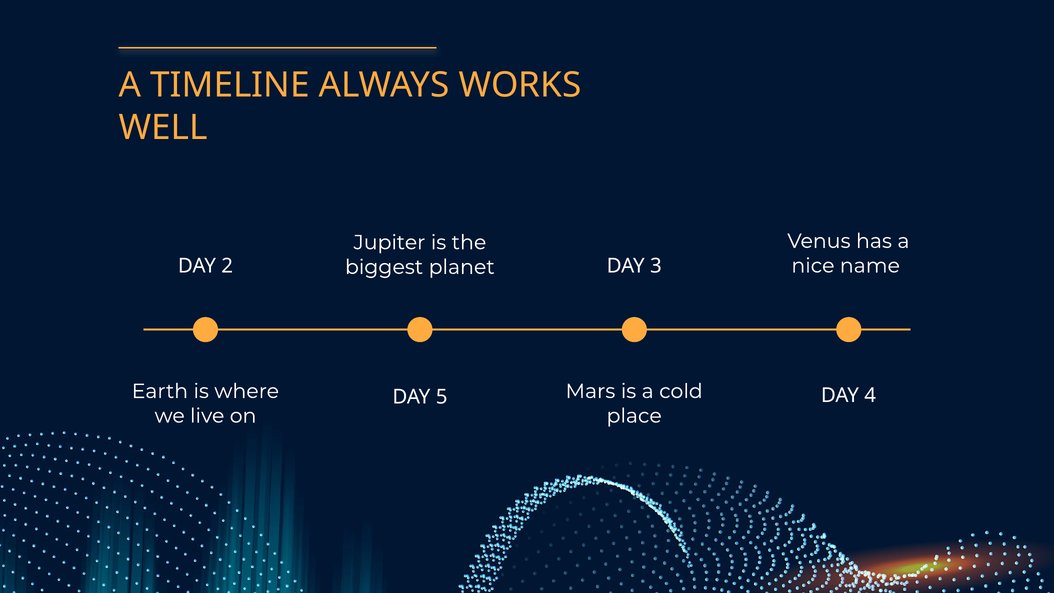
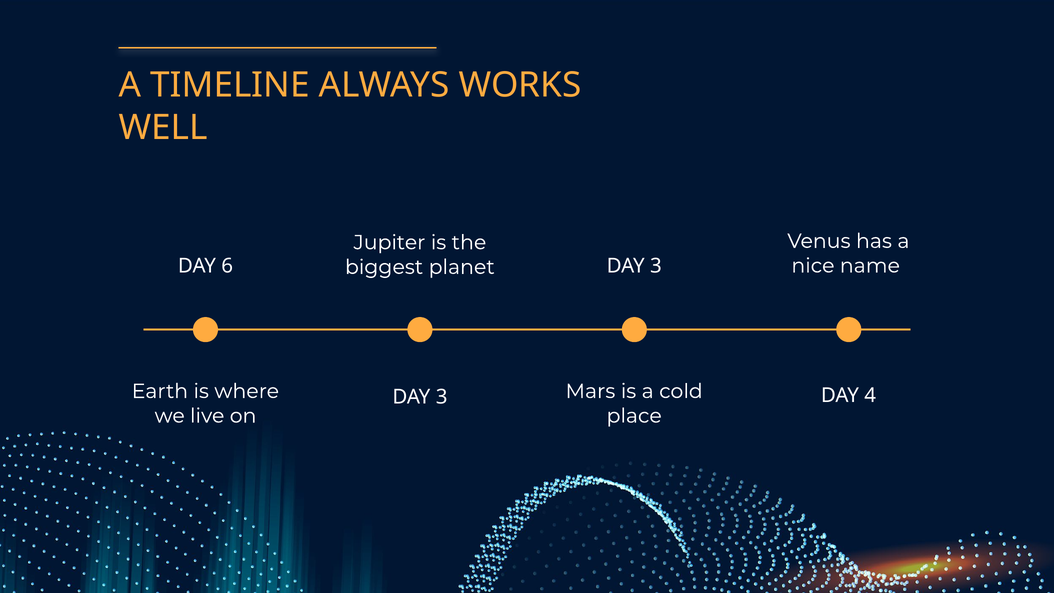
2: 2 -> 6
5 at (442, 397): 5 -> 3
